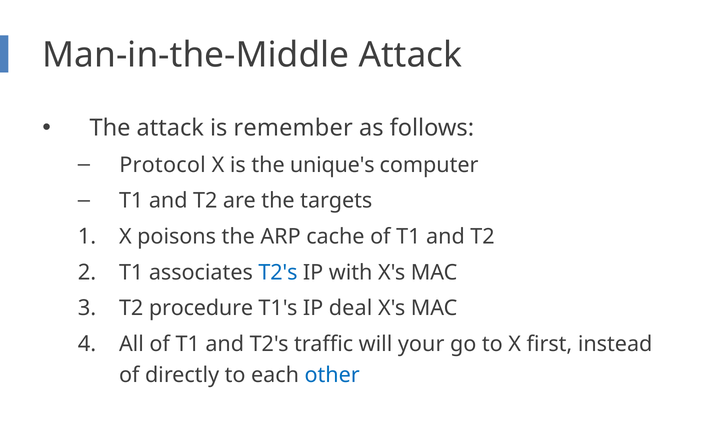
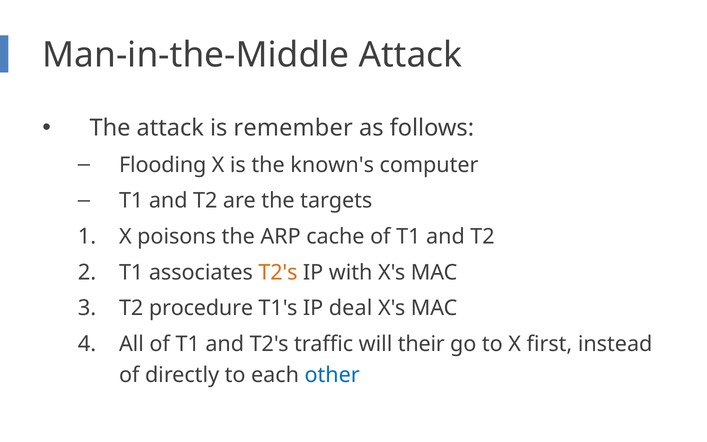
Protocol: Protocol -> Flooding
unique's: unique's -> known's
T2's at (278, 272) colour: blue -> orange
your: your -> their
